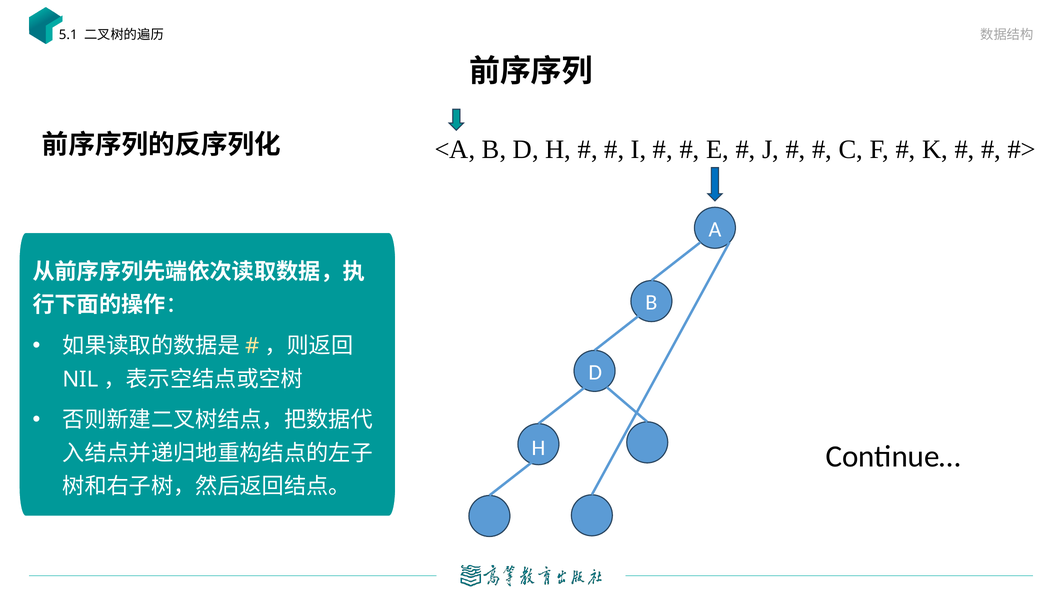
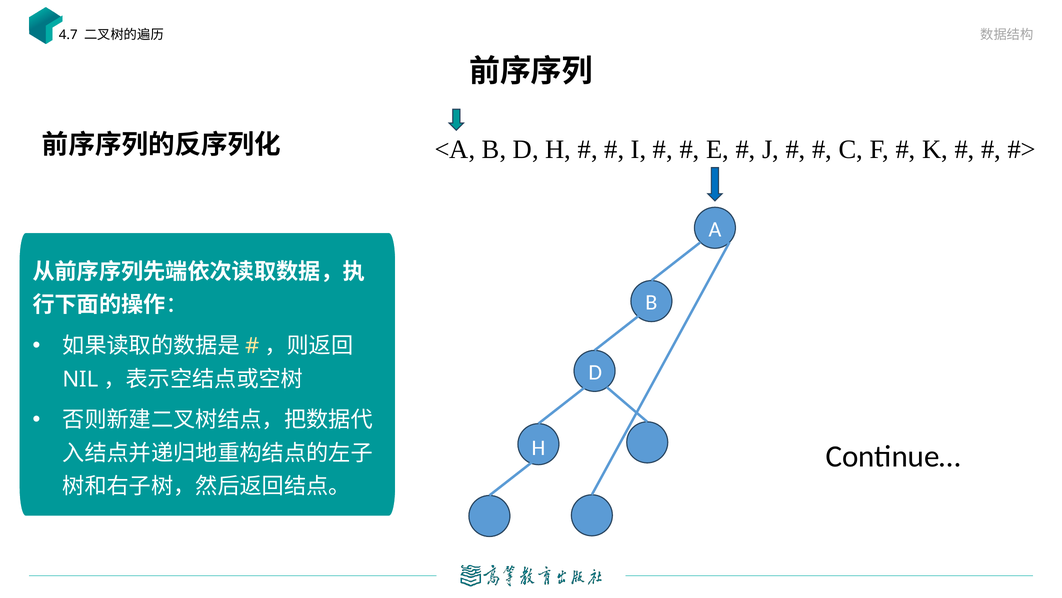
5.1: 5.1 -> 4.7
